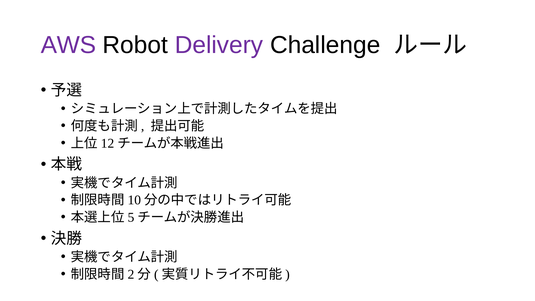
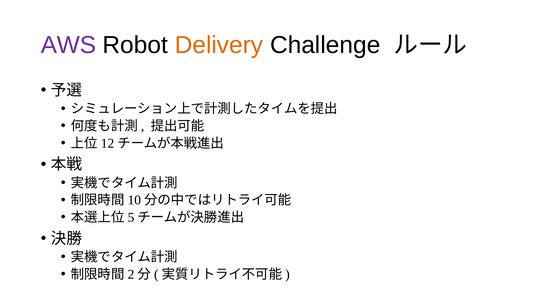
Delivery colour: purple -> orange
